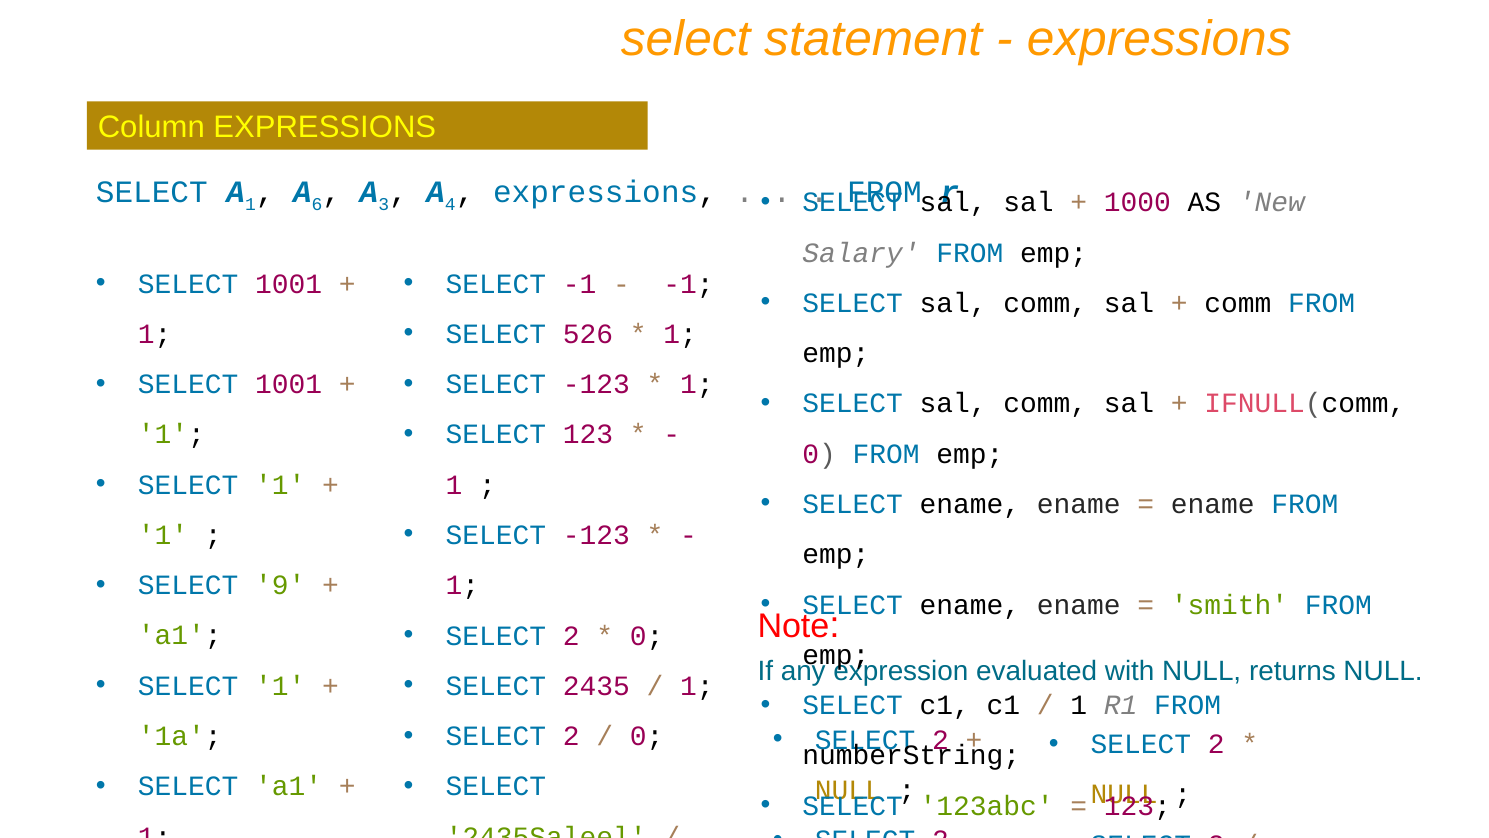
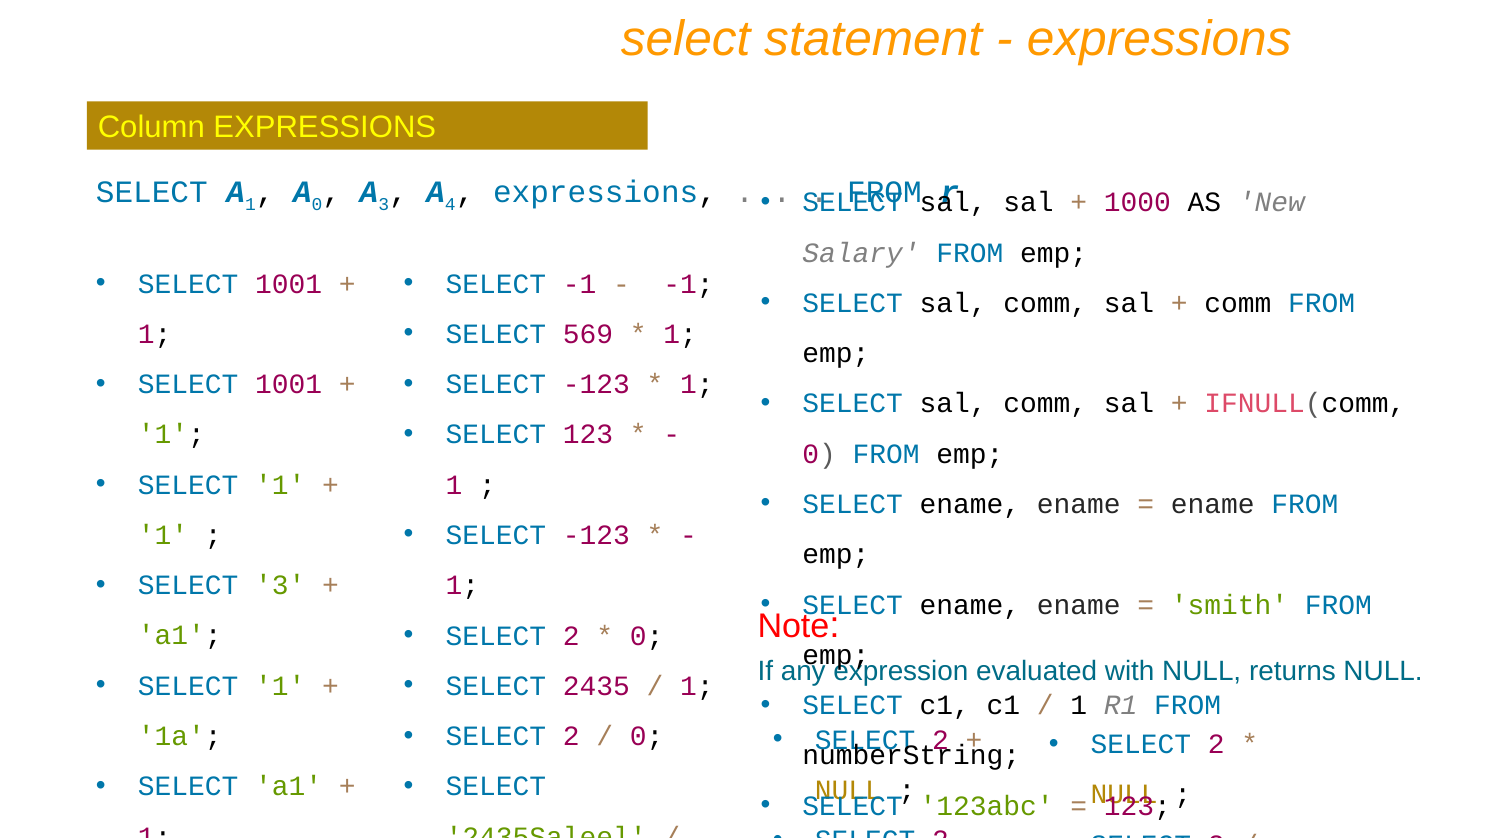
6 at (317, 204): 6 -> 0
526: 526 -> 569
SELECT 9: 9 -> 3
